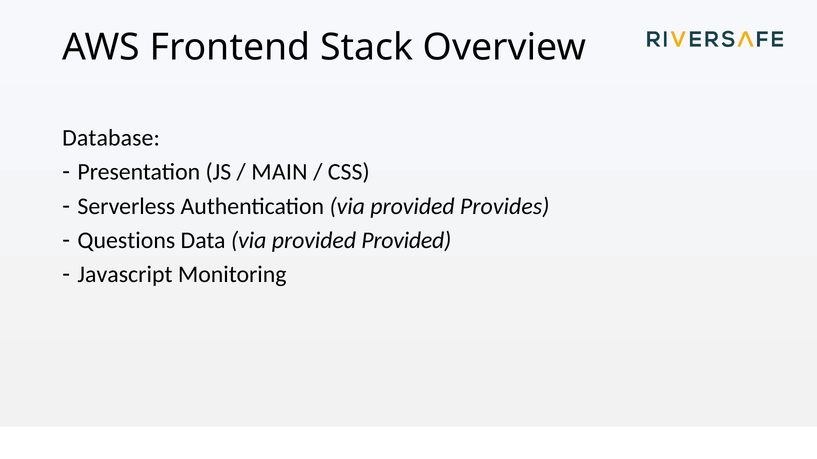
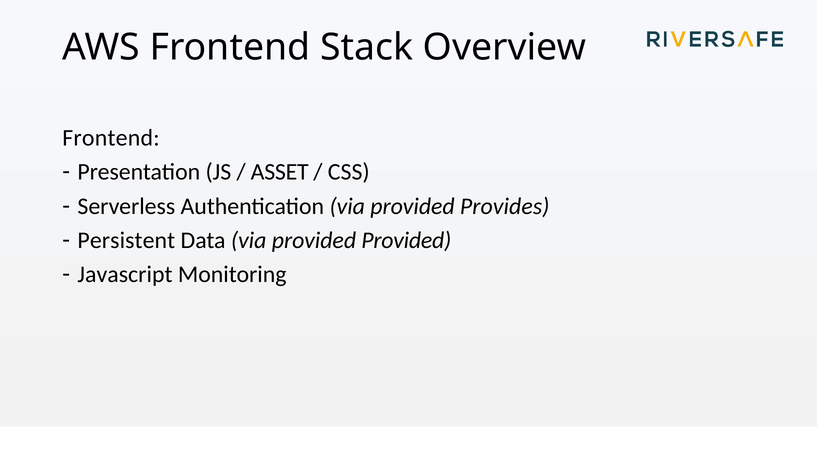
Database at (111, 138): Database -> Frontend
MAIN: MAIN -> ASSET
Questions: Questions -> Persistent
